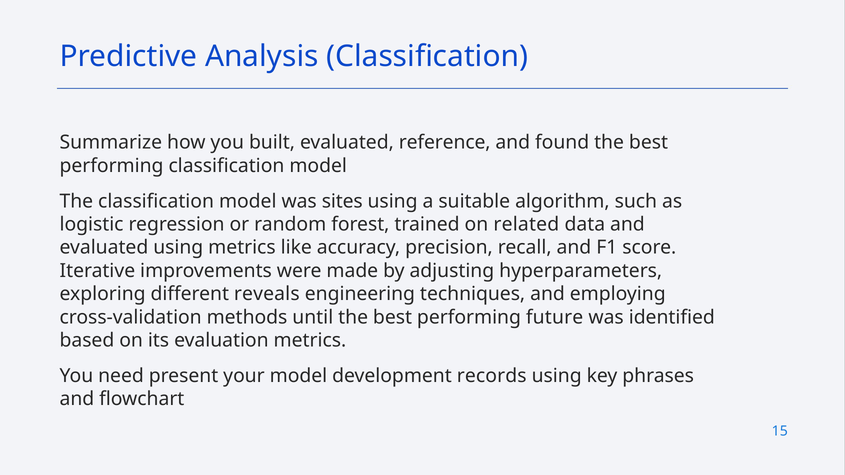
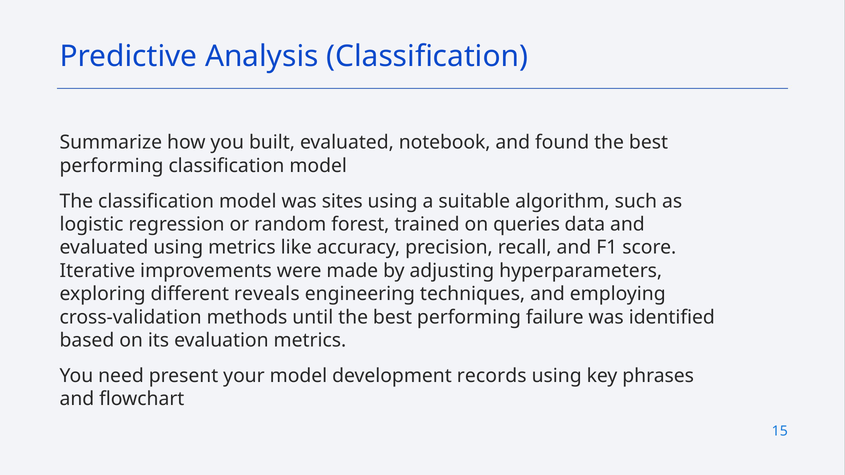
reference: reference -> notebook
related: related -> queries
future: future -> failure
